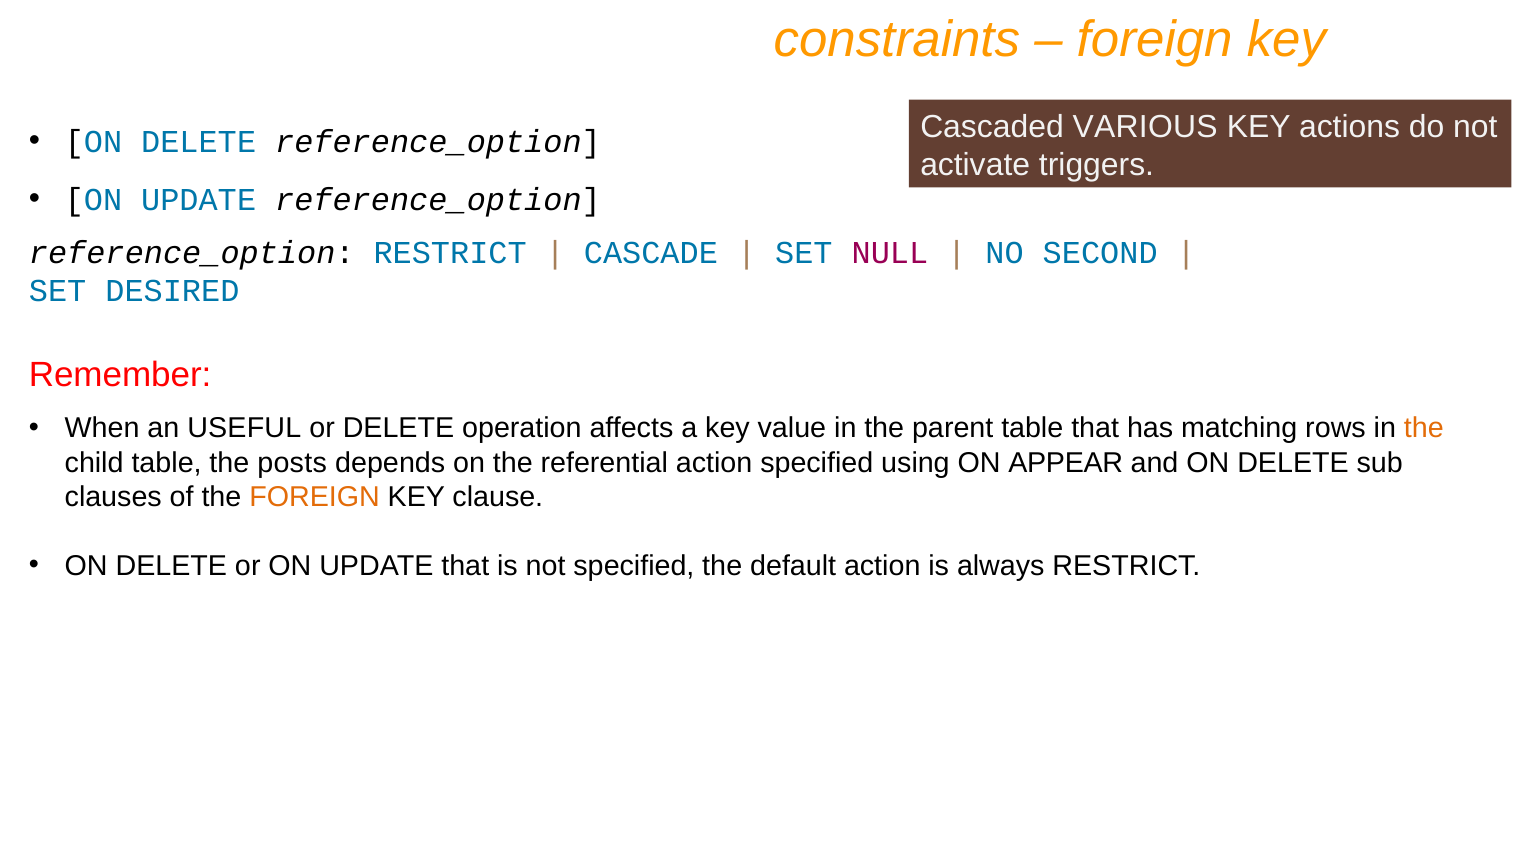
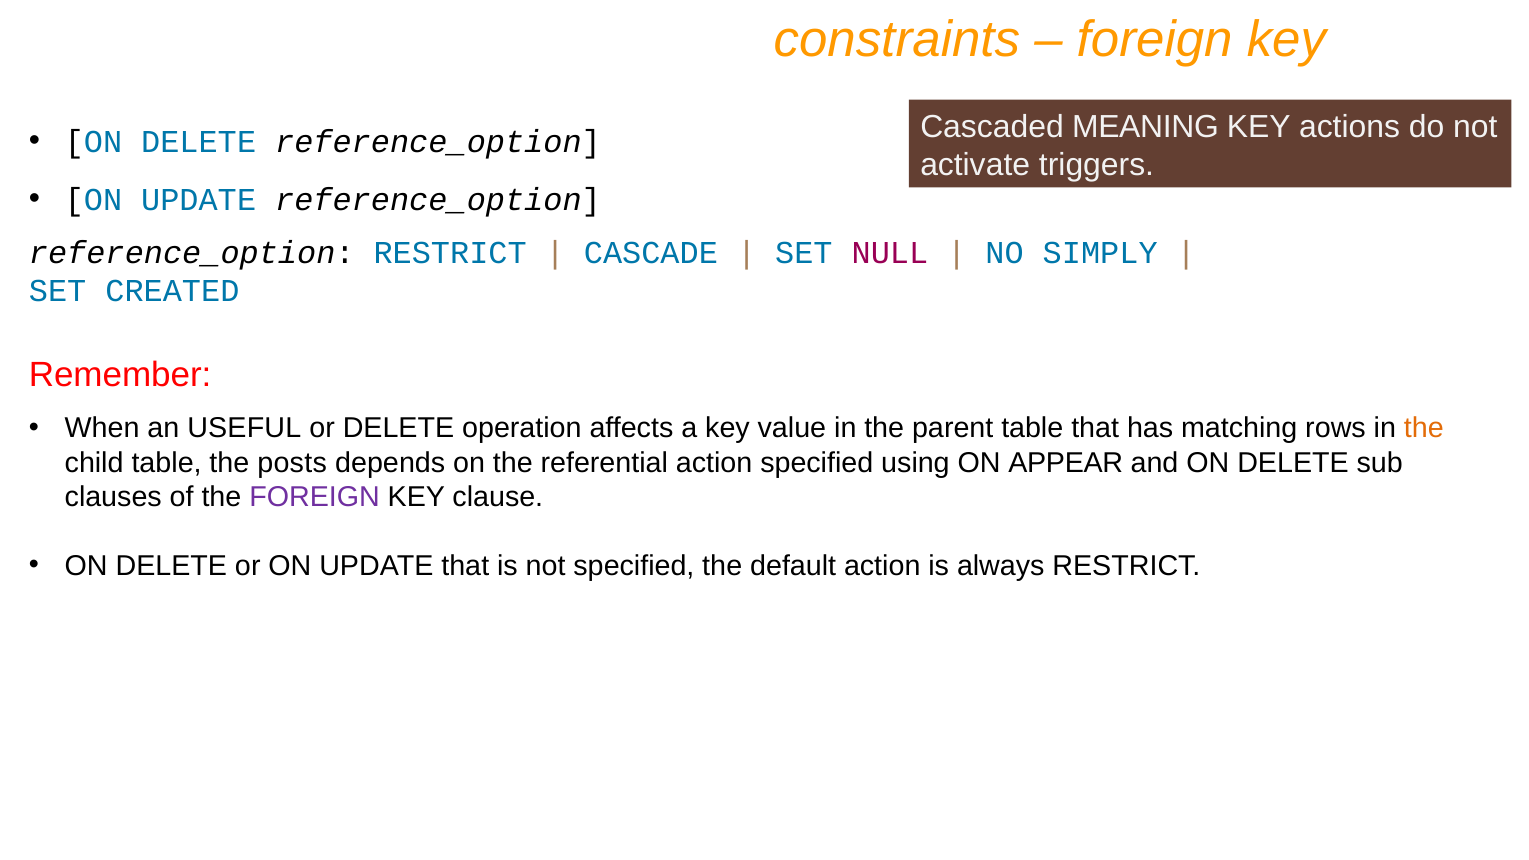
VARIOUS: VARIOUS -> MEANING
SECOND: SECOND -> SIMPLY
DESIRED: DESIRED -> CREATED
FOREIGN at (315, 497) colour: orange -> purple
